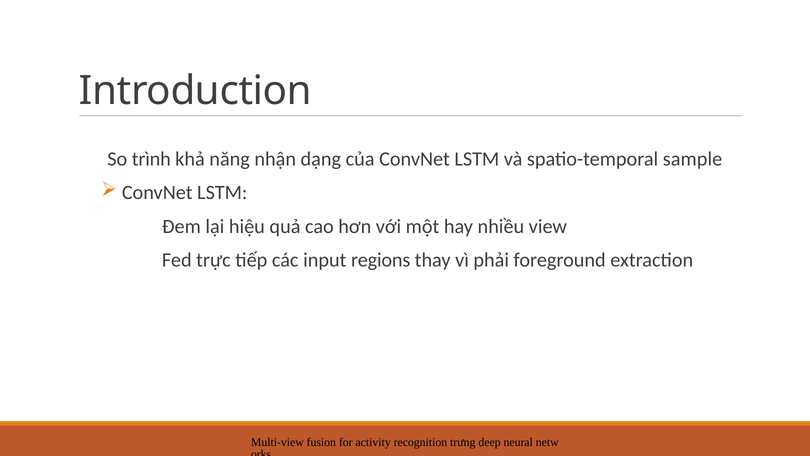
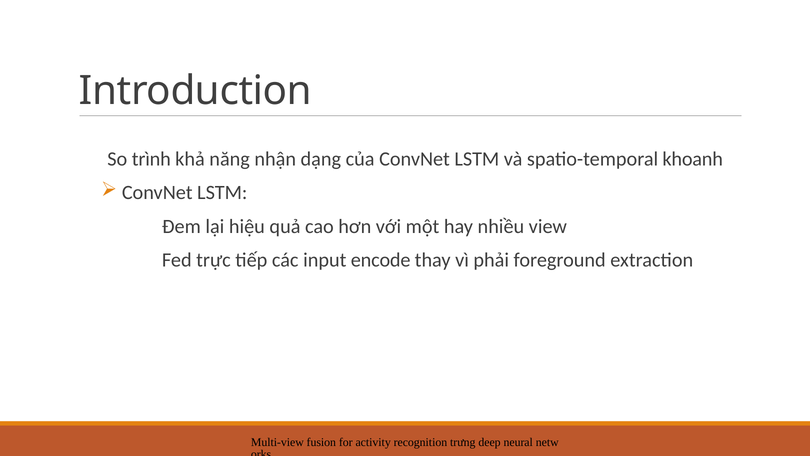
sample: sample -> khoanh
regions: regions -> encode
